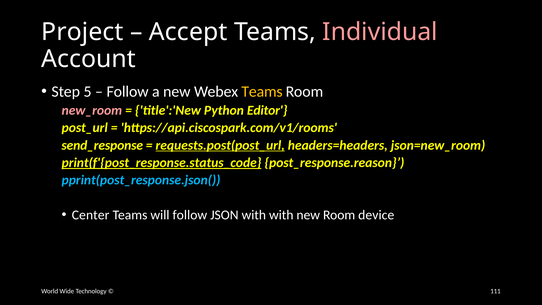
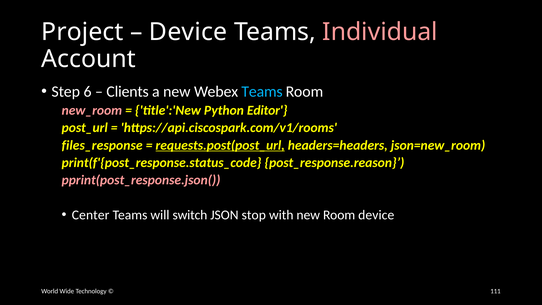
Accept at (188, 32): Accept -> Device
5: 5 -> 6
Follow at (128, 92): Follow -> Clients
Teams at (262, 92) colour: yellow -> light blue
send_response: send_response -> files_response
print(f'{post_response.status_code underline: present -> none
pprint(post_response.json( colour: light blue -> pink
will follow: follow -> switch
JSON with: with -> stop
